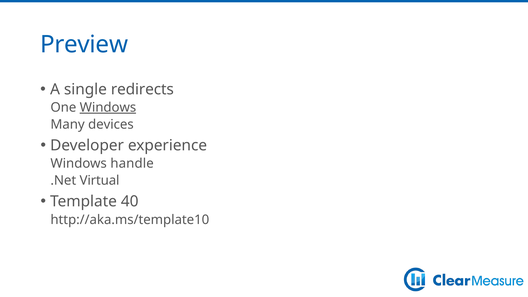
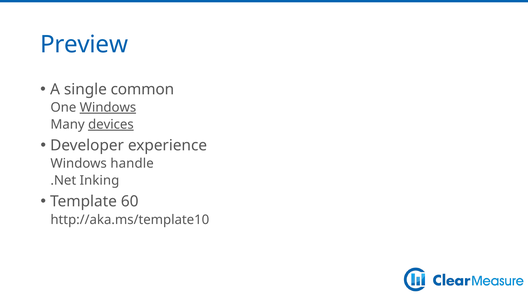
redirects: redirects -> common
devices underline: none -> present
Virtual: Virtual -> Inking
40: 40 -> 60
